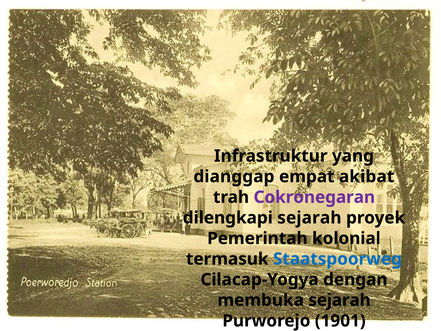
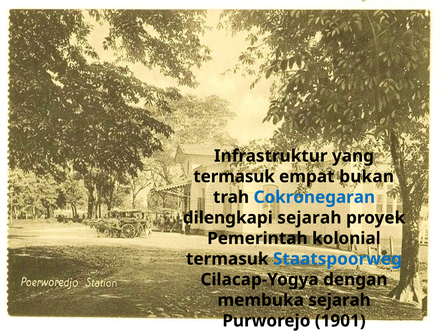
dianggap at (234, 176): dianggap -> termasuk
akibat: akibat -> bukan
Cokronegaran colour: purple -> blue
